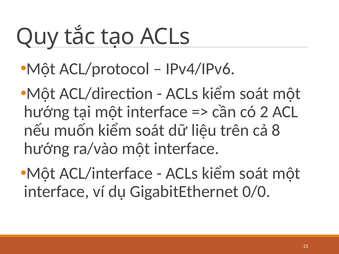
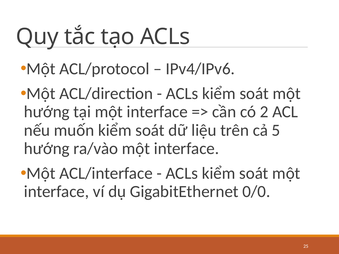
8: 8 -> 5
